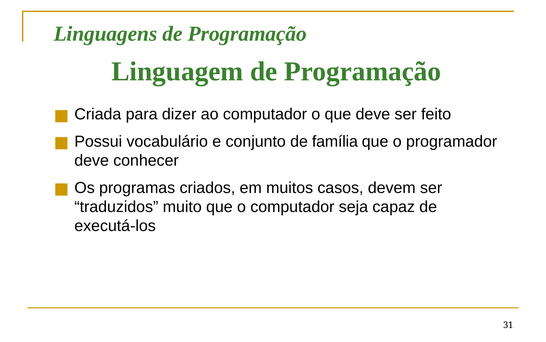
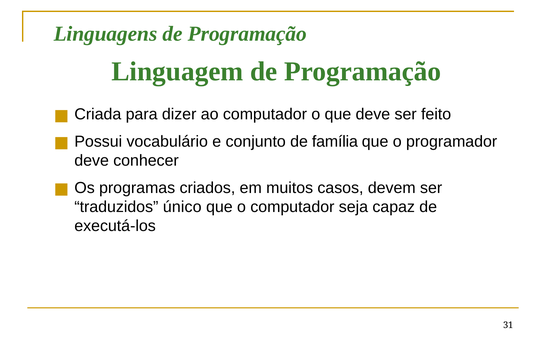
muito: muito -> único
